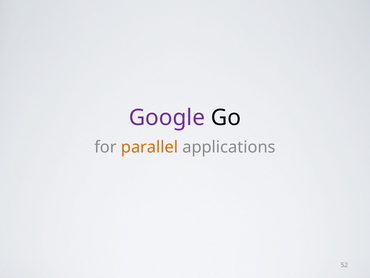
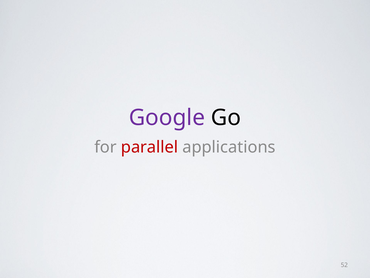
parallel colour: orange -> red
